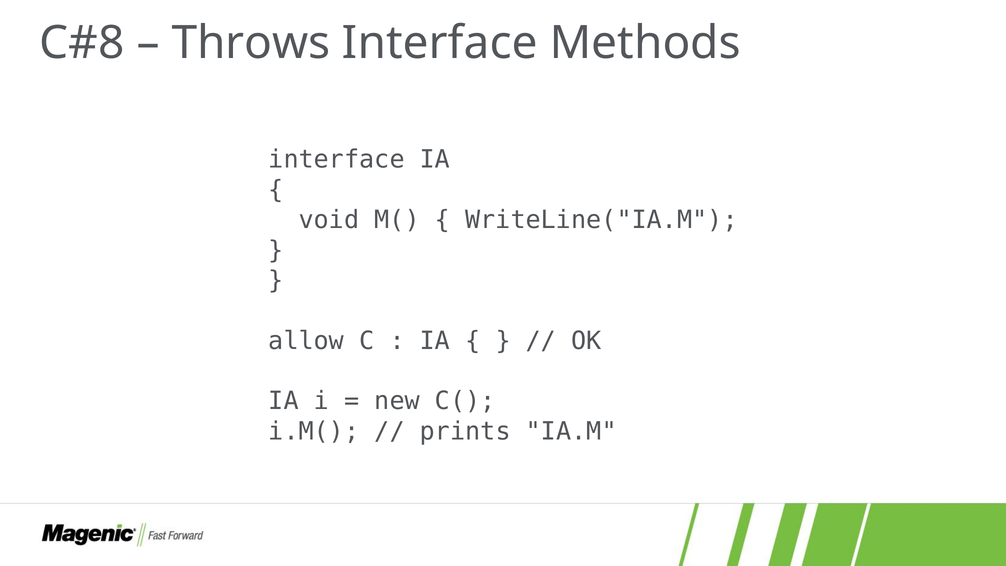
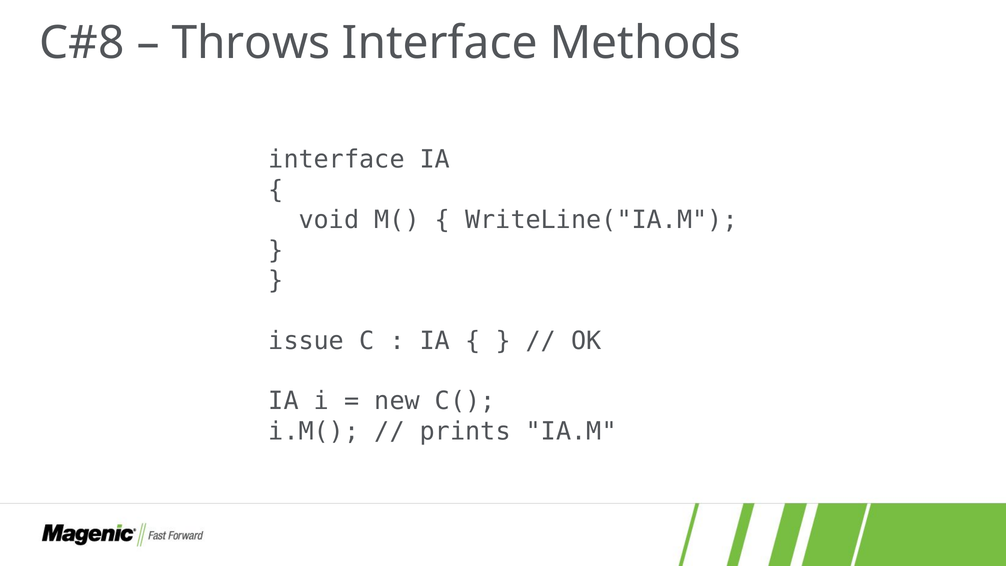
allow: allow -> issue
